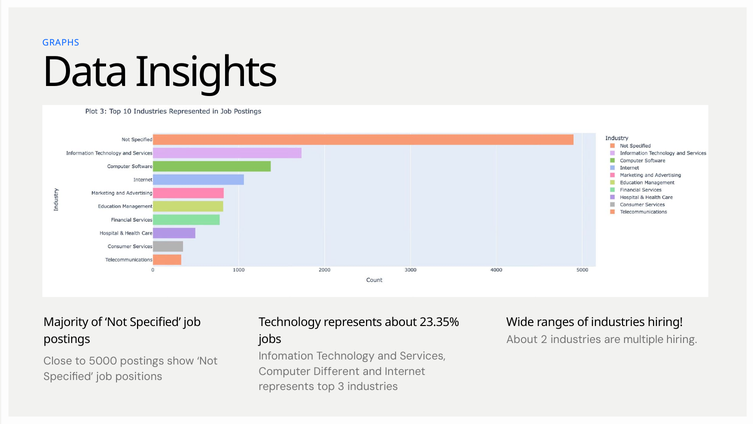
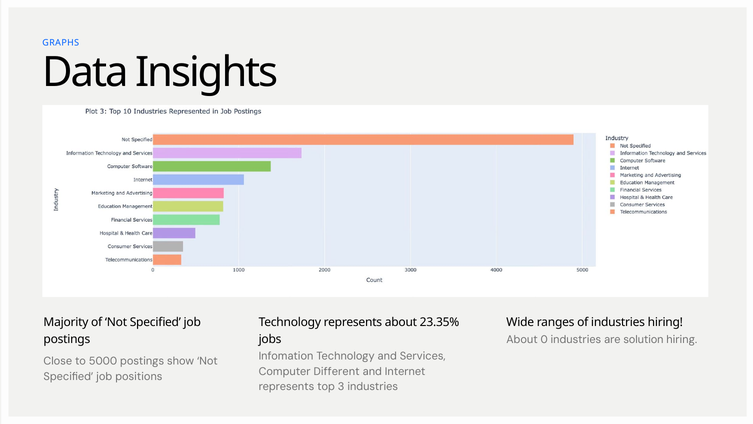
2: 2 -> 0
multiple: multiple -> solution
